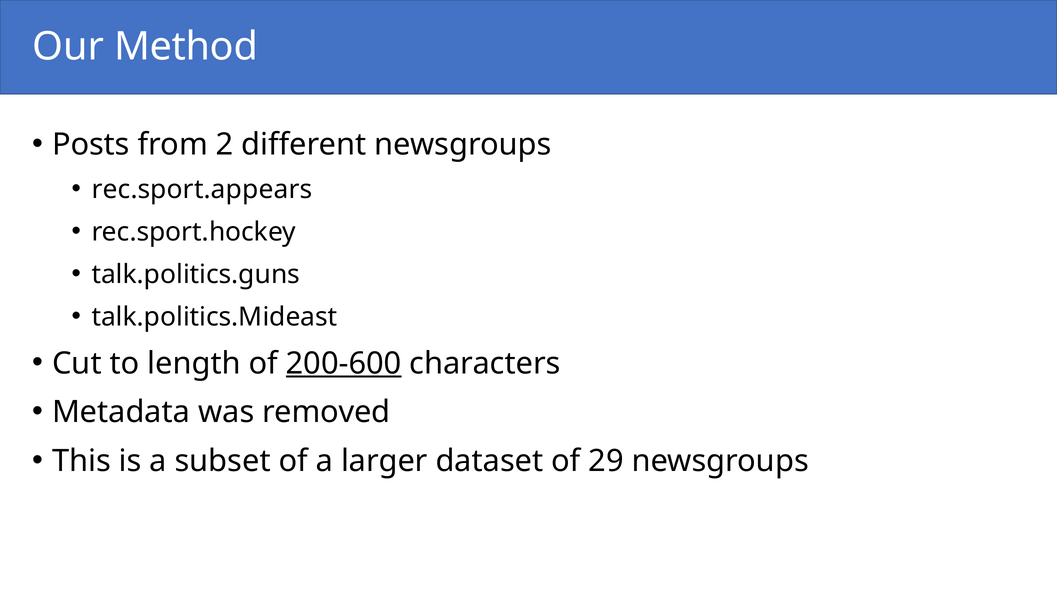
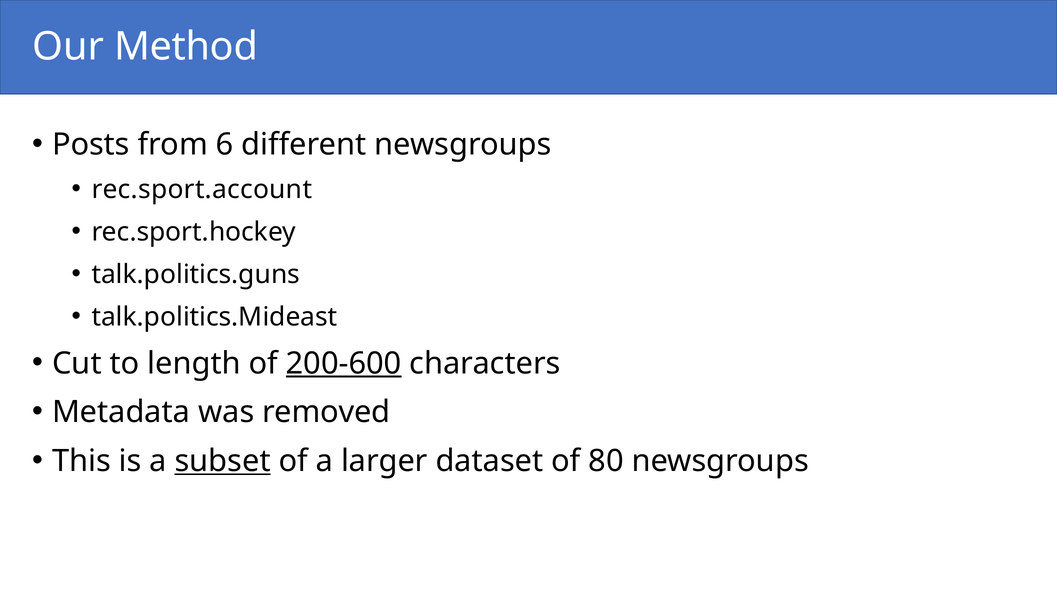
2: 2 -> 6
rec.sport.appears: rec.sport.appears -> rec.sport.account
subset underline: none -> present
29: 29 -> 80
